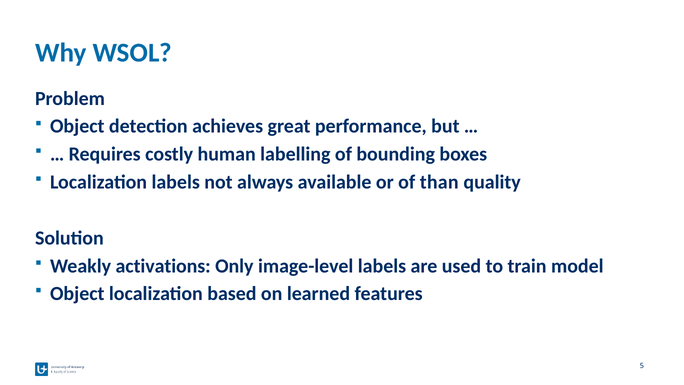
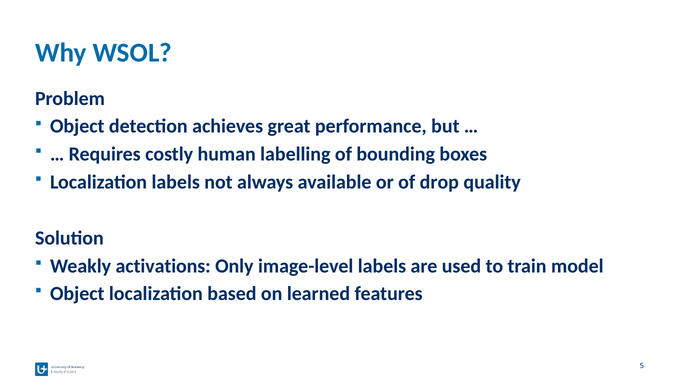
than: than -> drop
